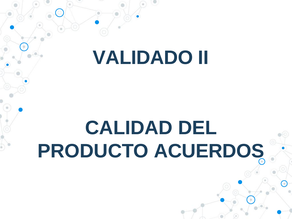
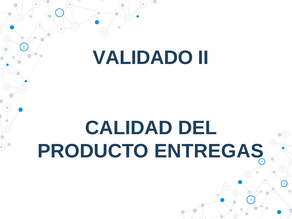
ACUERDOS: ACUERDOS -> ENTREGAS
